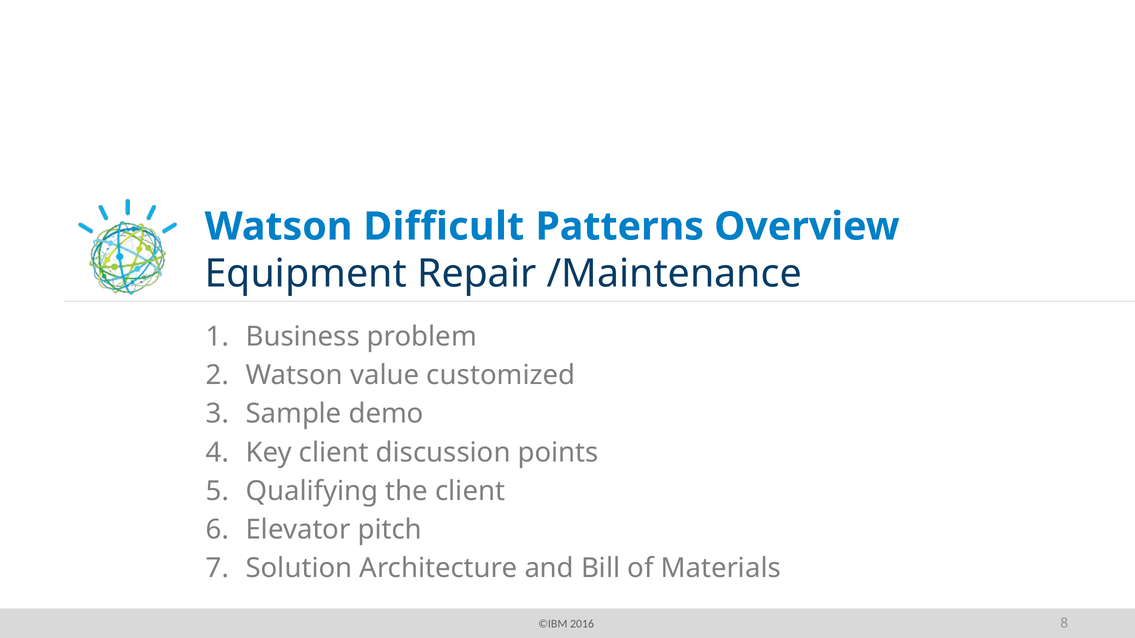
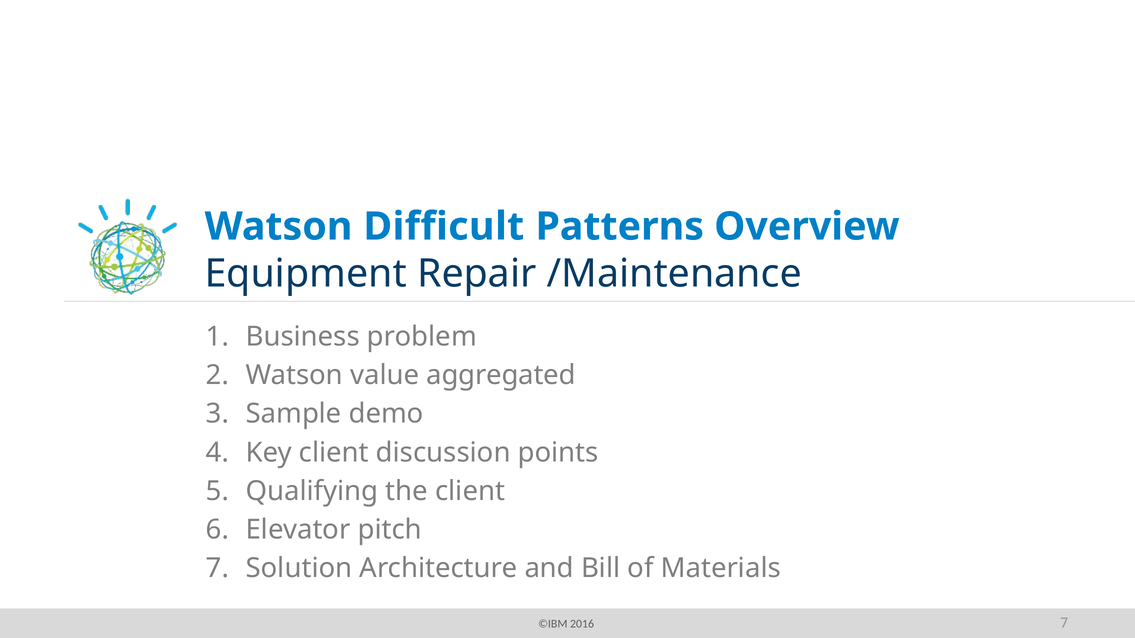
customized: customized -> aggregated
8 at (1064, 623): 8 -> 7
